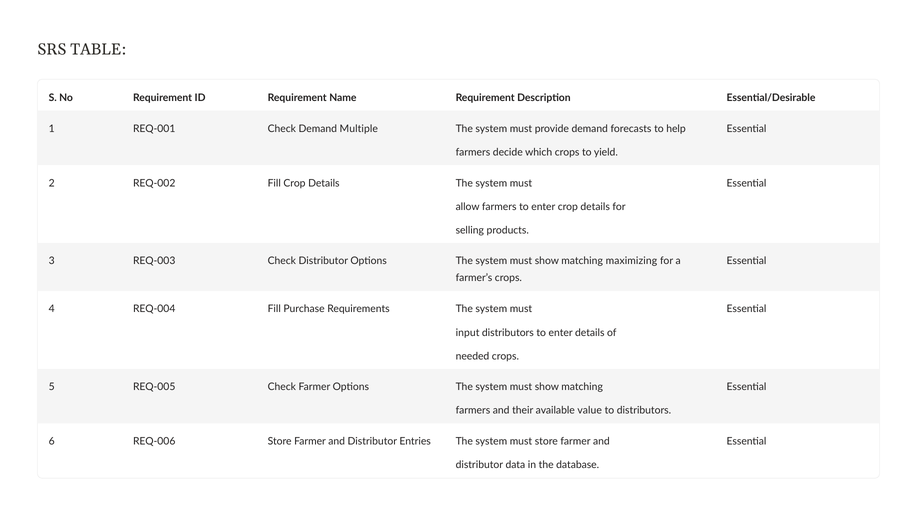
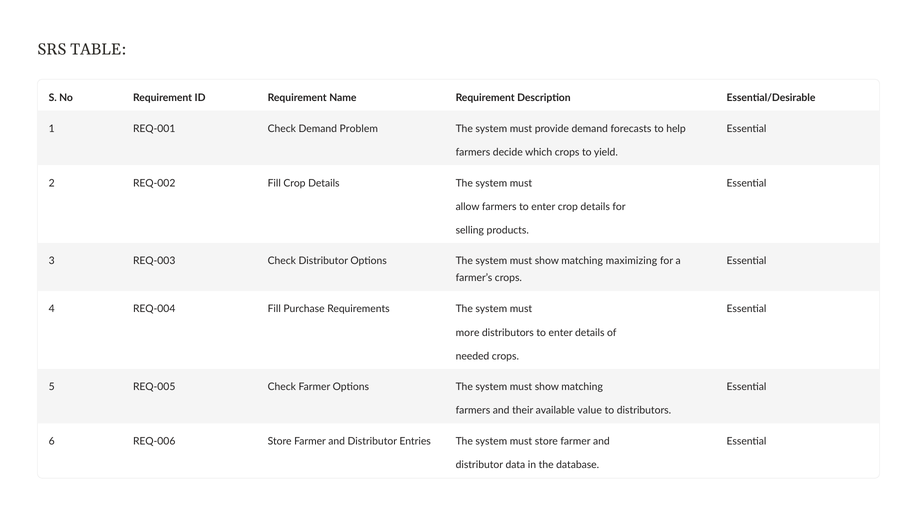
Multiple: Multiple -> Problem
input: input -> more
